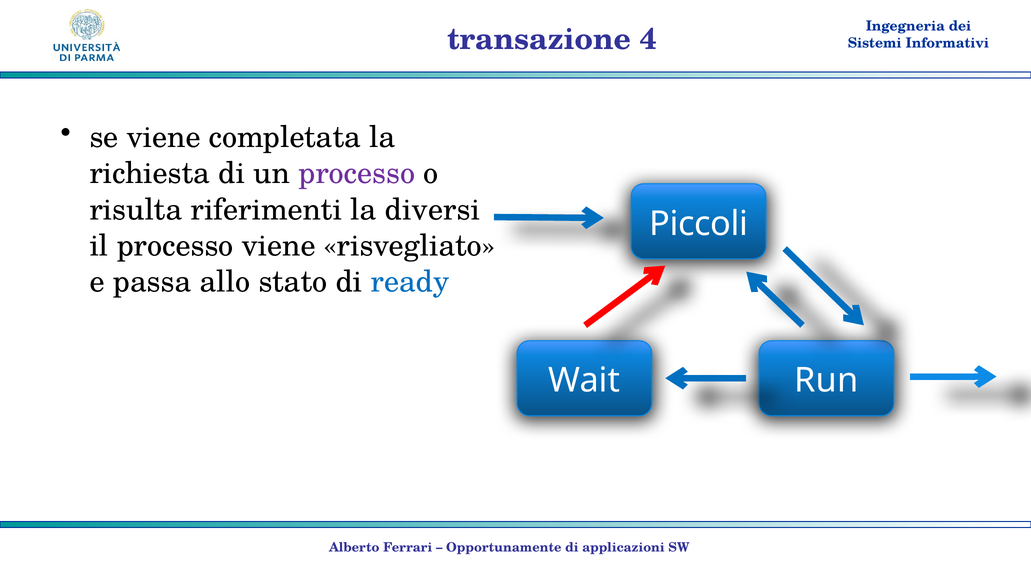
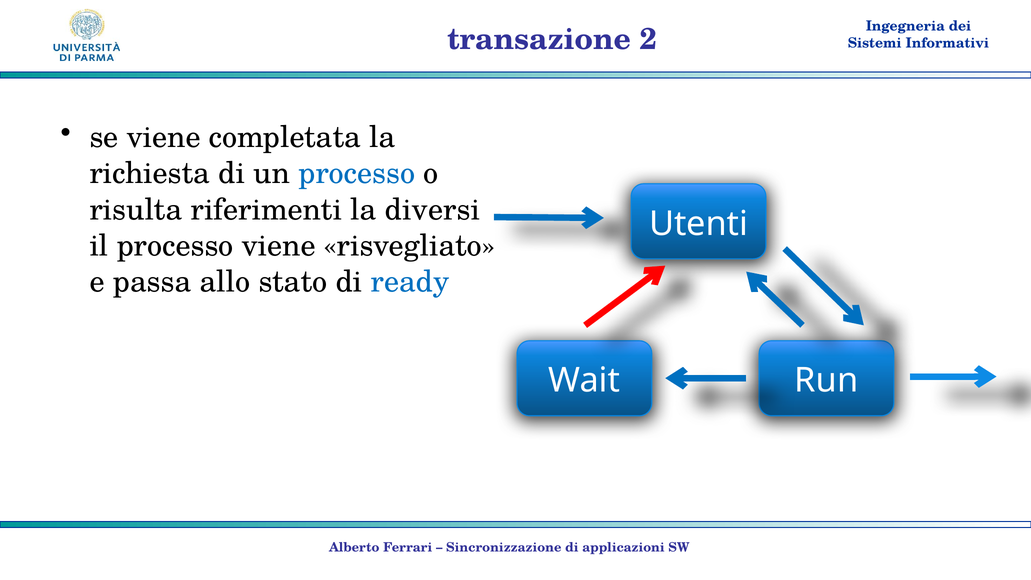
4: 4 -> 2
processo at (357, 174) colour: purple -> blue
Piccoli: Piccoli -> Utenti
Opportunamente: Opportunamente -> Sincronizzazione
